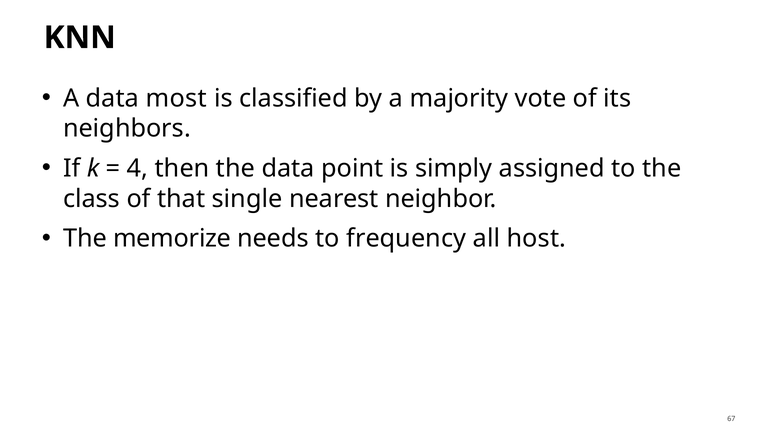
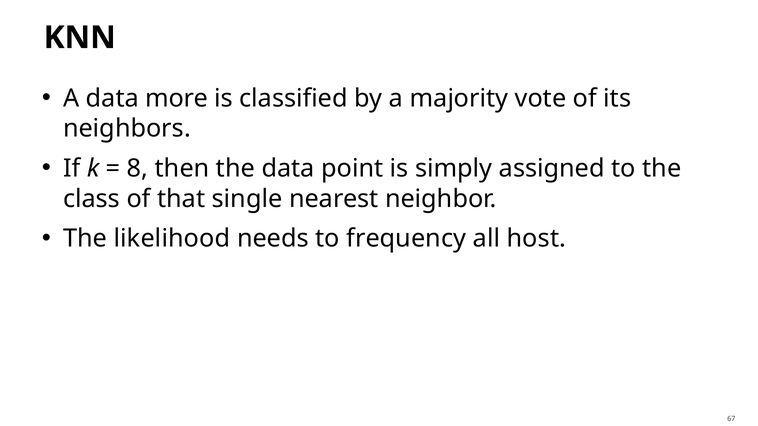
most: most -> more
4: 4 -> 8
memorize: memorize -> likelihood
